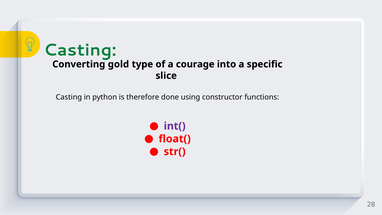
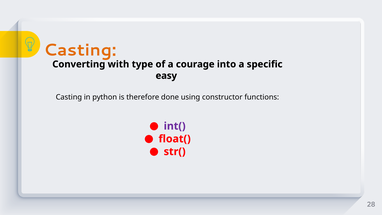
Casting at (80, 50) colour: green -> orange
gold: gold -> with
slice: slice -> easy
